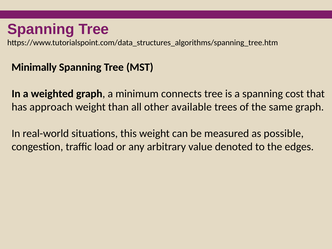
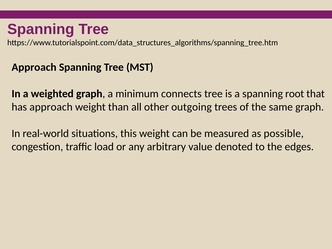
Minimally at (34, 67): Minimally -> Approach
cost: cost -> root
available: available -> outgoing
